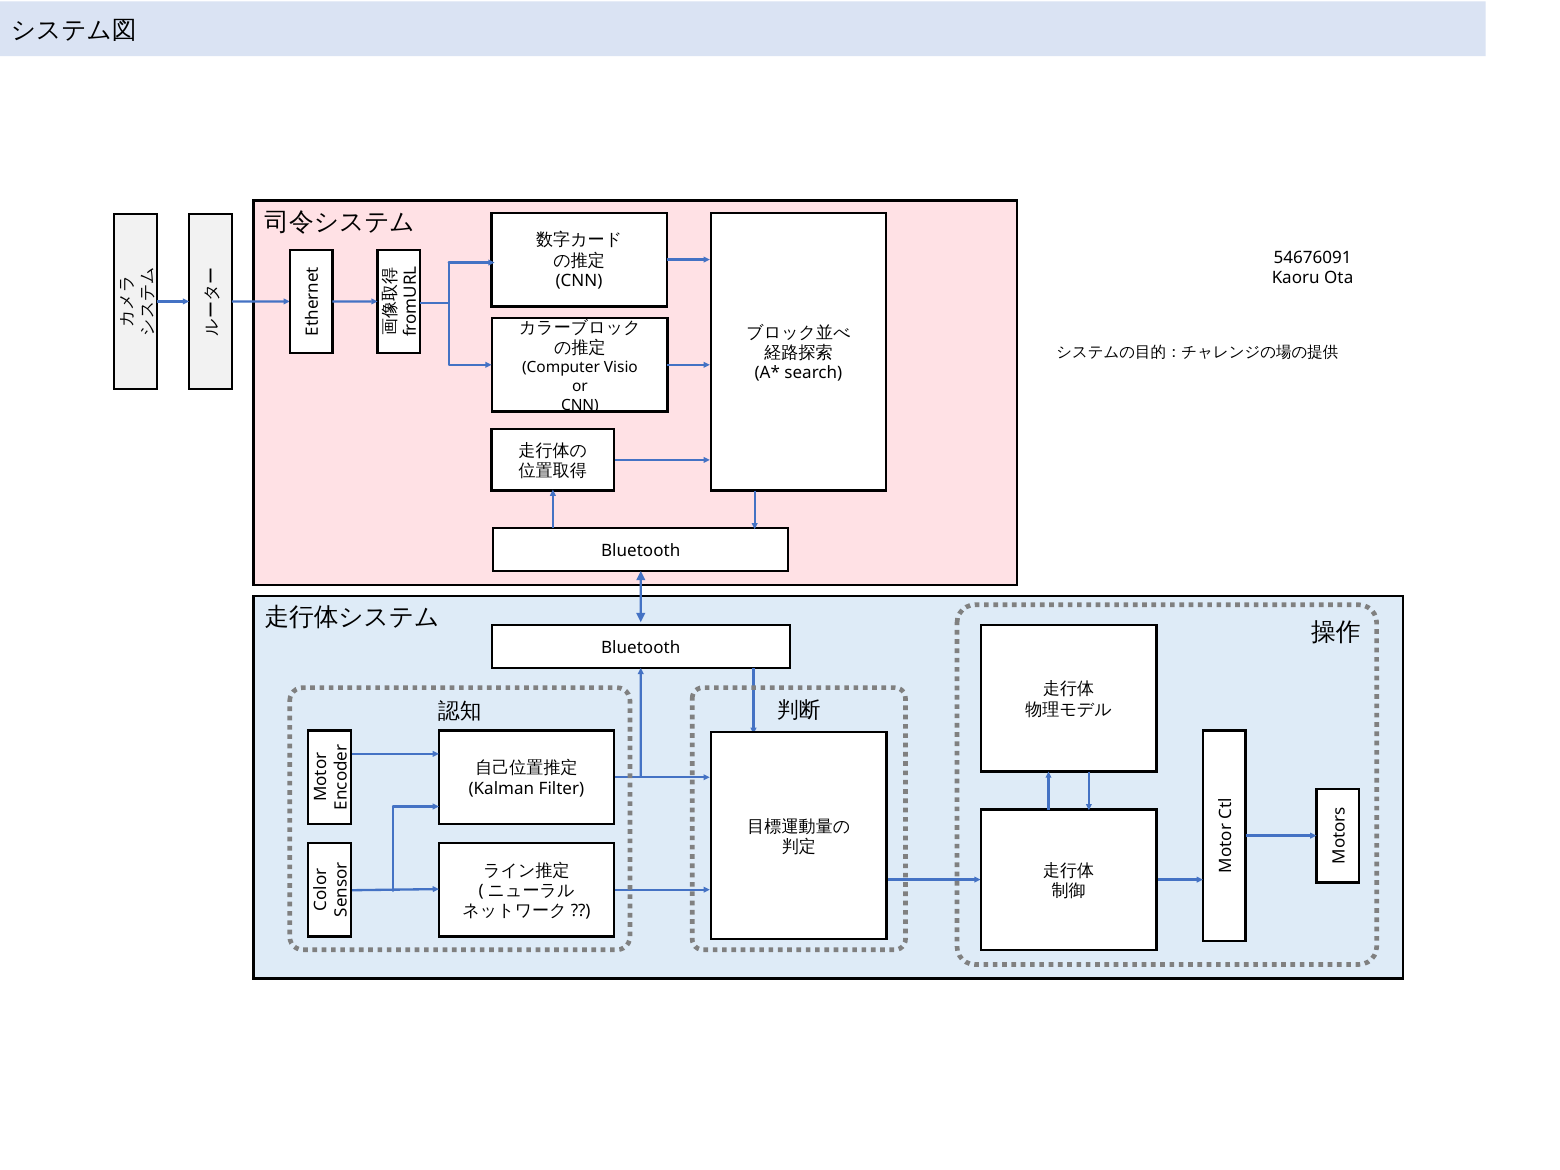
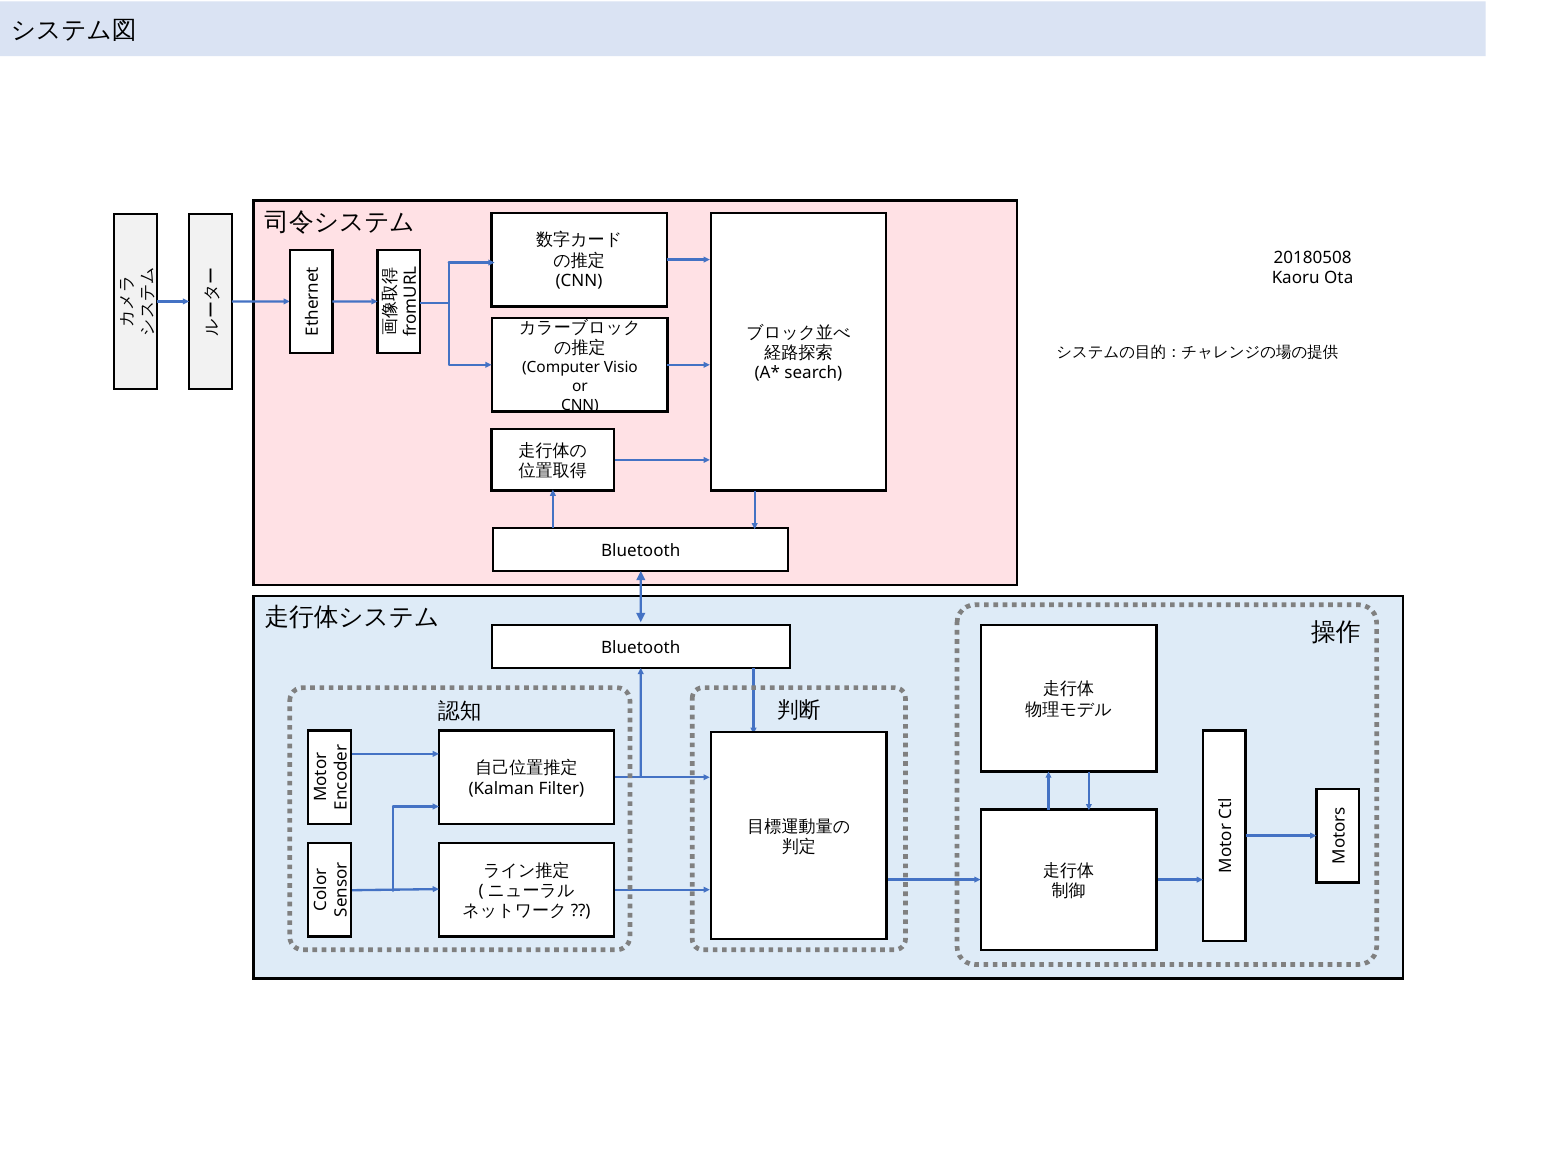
54676091: 54676091 -> 20180508
